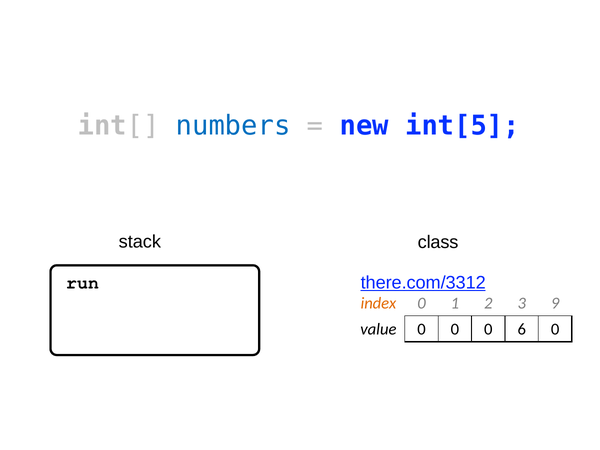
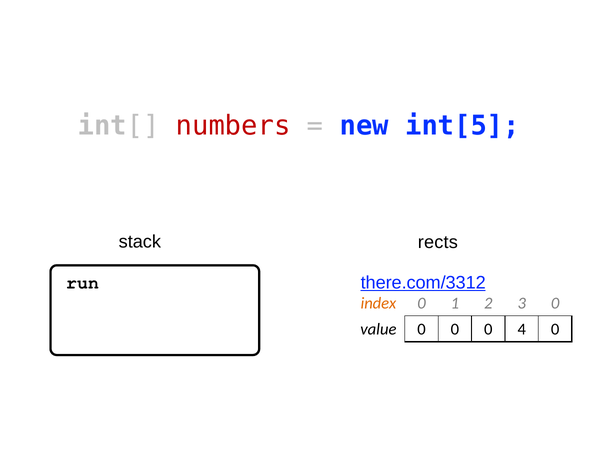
numbers colour: blue -> red
class: class -> rects
3 9: 9 -> 0
6: 6 -> 4
